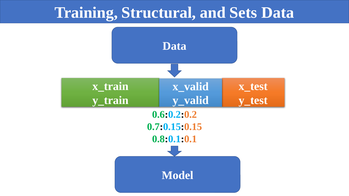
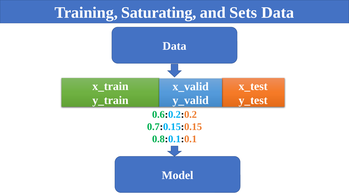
Structural: Structural -> Saturating
